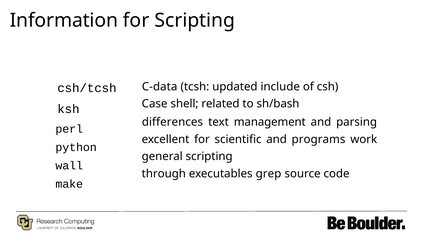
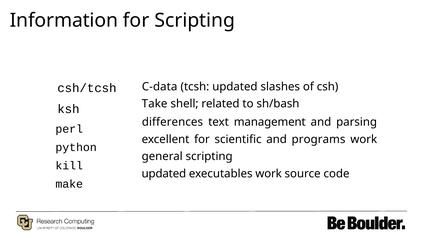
include: include -> slashes
Case: Case -> Take
wall: wall -> kill
through at (164, 174): through -> updated
executables grep: grep -> work
